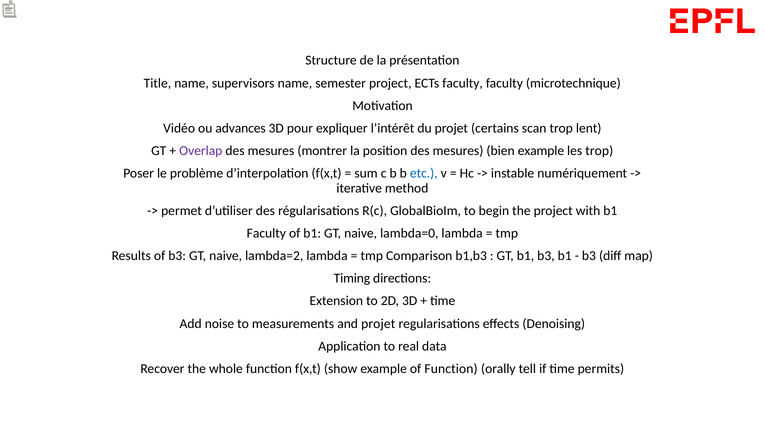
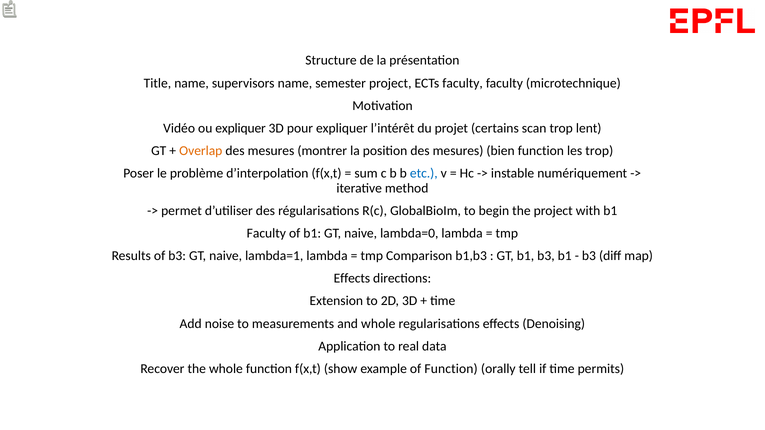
ou advances: advances -> expliquer
Overlap colour: purple -> orange
bien example: example -> function
lambda=2: lambda=2 -> lambda=1
Timing at (352, 279): Timing -> Effects
and projet: projet -> whole
